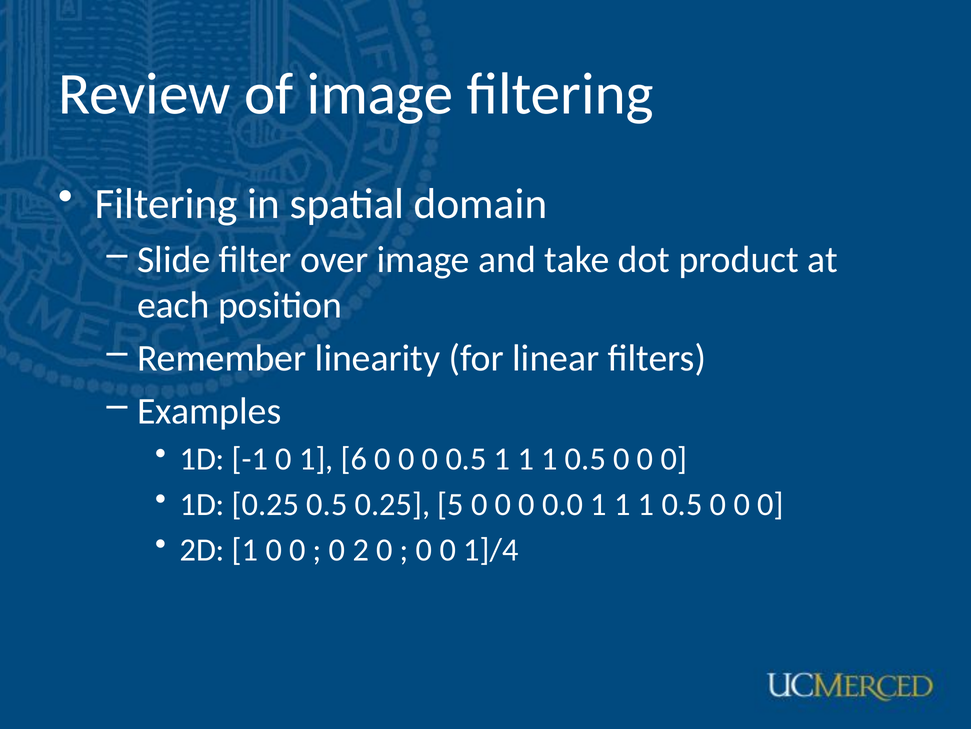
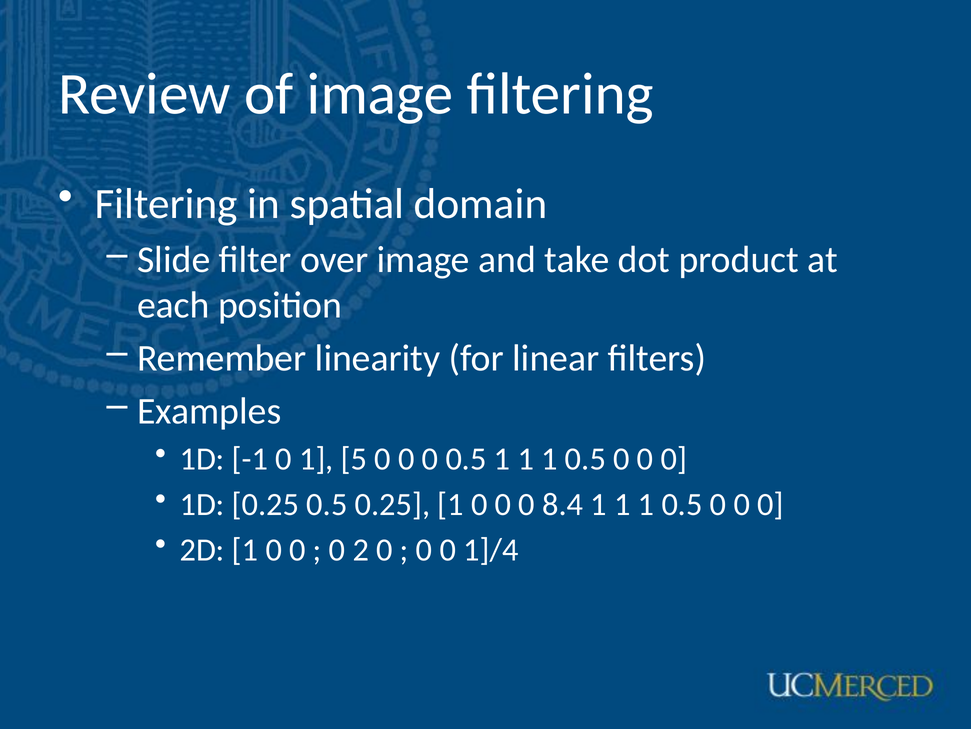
6: 6 -> 5
0.25 5: 5 -> 1
0.0: 0.0 -> 8.4
